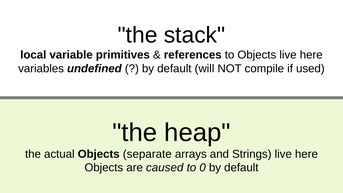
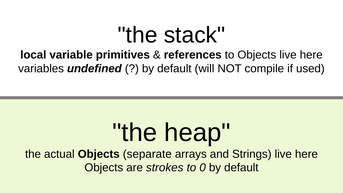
caused: caused -> strokes
